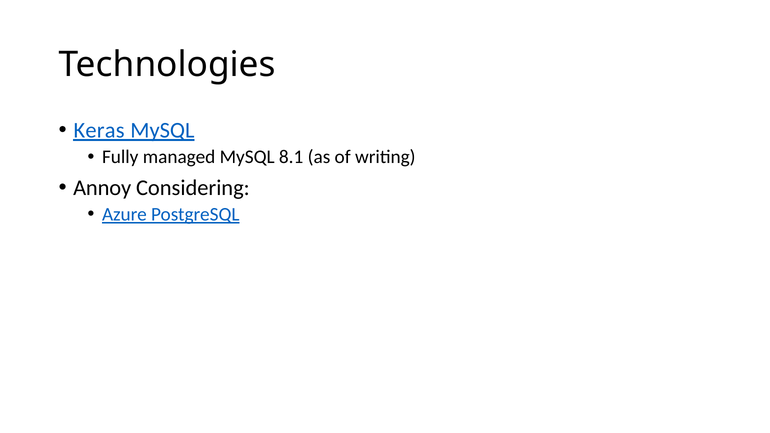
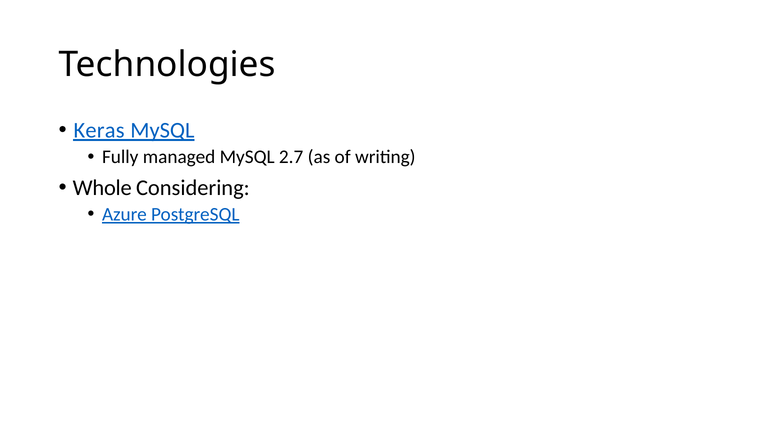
8.1: 8.1 -> 2.7
Annoy: Annoy -> Whole
